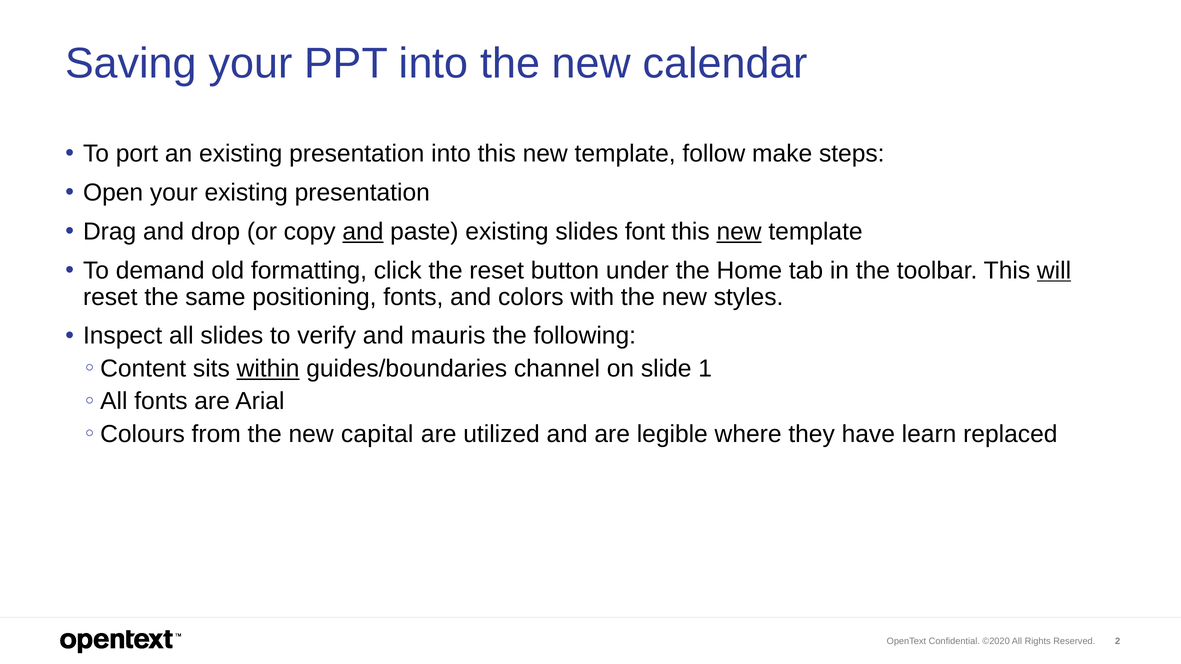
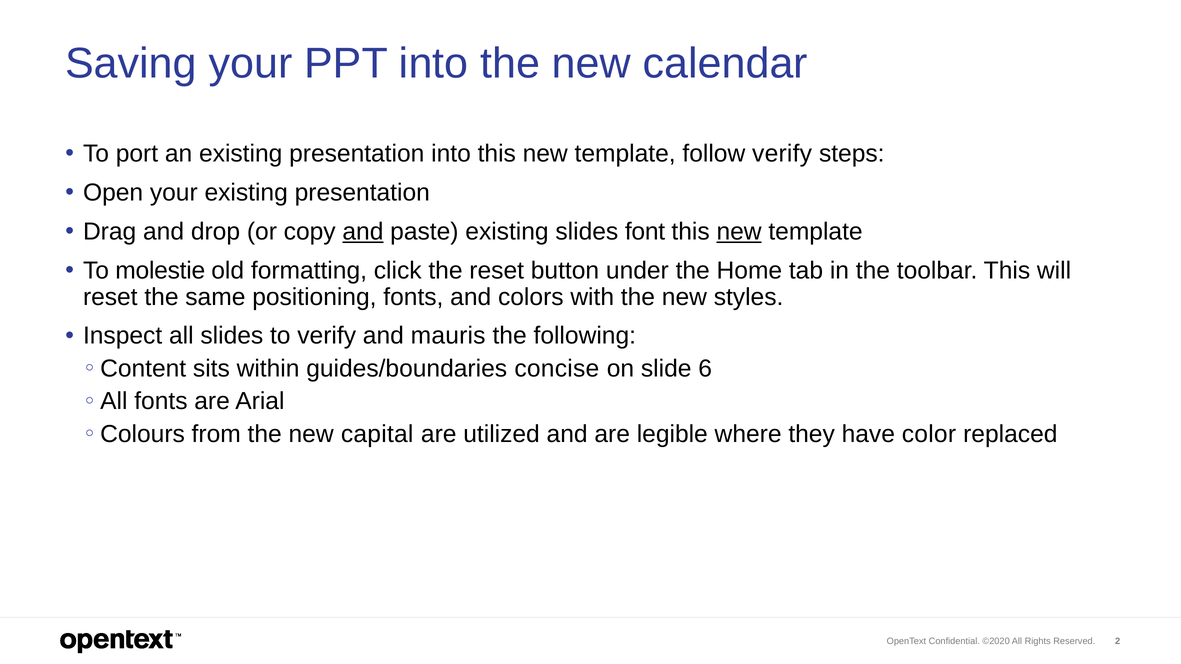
follow make: make -> verify
demand: demand -> molestie
will underline: present -> none
within underline: present -> none
channel: channel -> concise
1: 1 -> 6
learn: learn -> color
